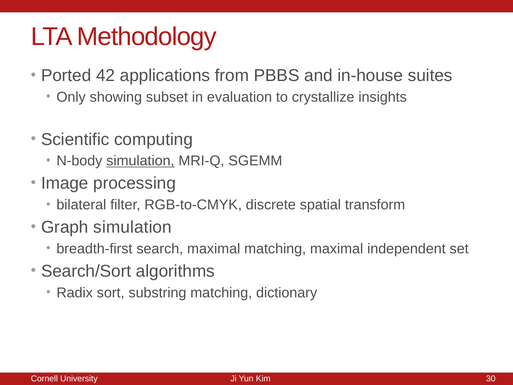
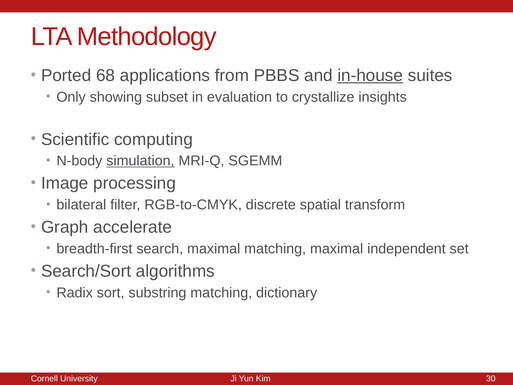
42: 42 -> 68
in-house underline: none -> present
Graph simulation: simulation -> accelerate
